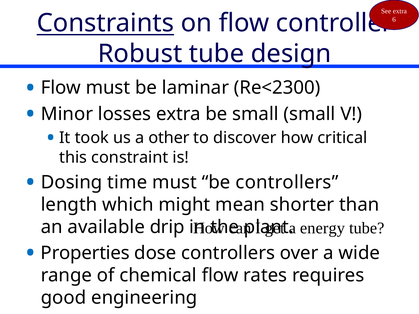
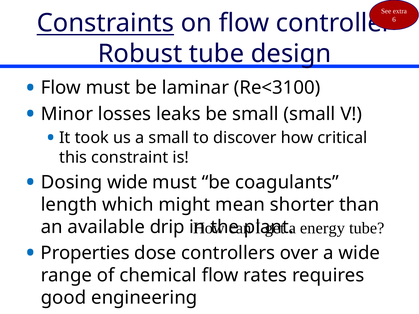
Re<2300: Re<2300 -> Re<3100
losses extra: extra -> leaks
a other: other -> small
Dosing time: time -> wide
be controllers: controllers -> coagulants
